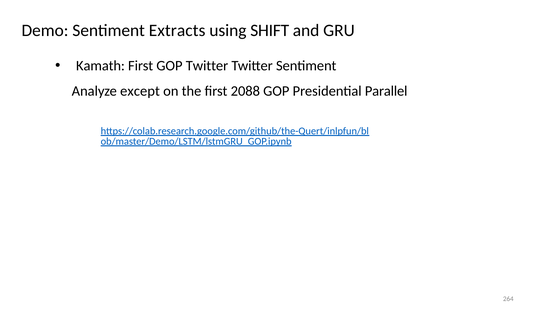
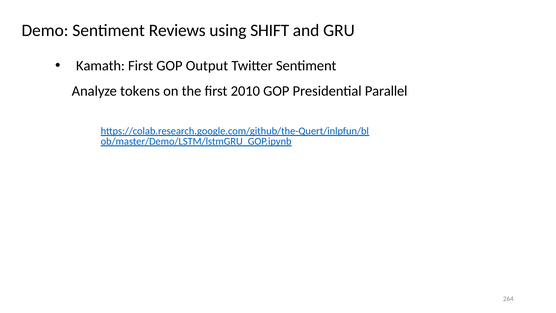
Extracts: Extracts -> Reviews
GOP Twitter: Twitter -> Output
except: except -> tokens
2088: 2088 -> 2010
